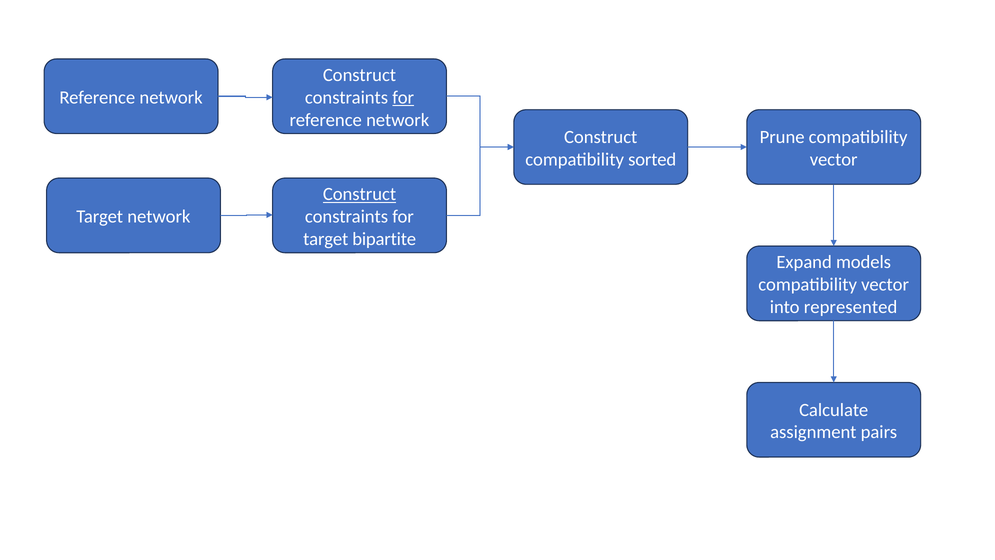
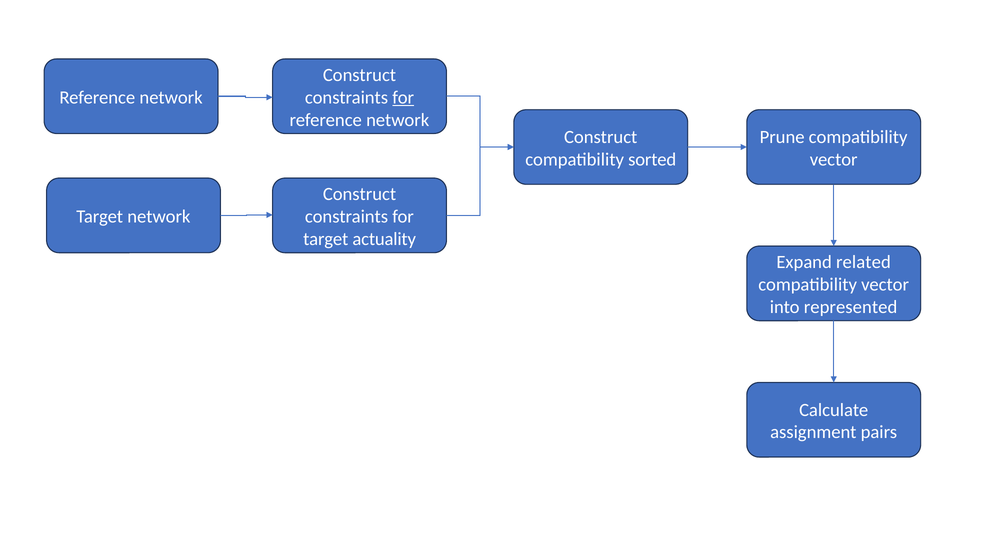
Construct at (360, 194) underline: present -> none
bipartite: bipartite -> actuality
models: models -> related
